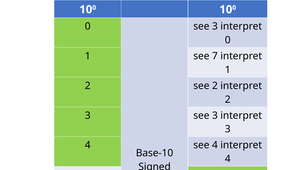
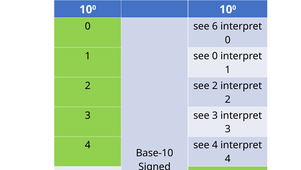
3 at (215, 26): 3 -> 6
1 see 7: 7 -> 0
